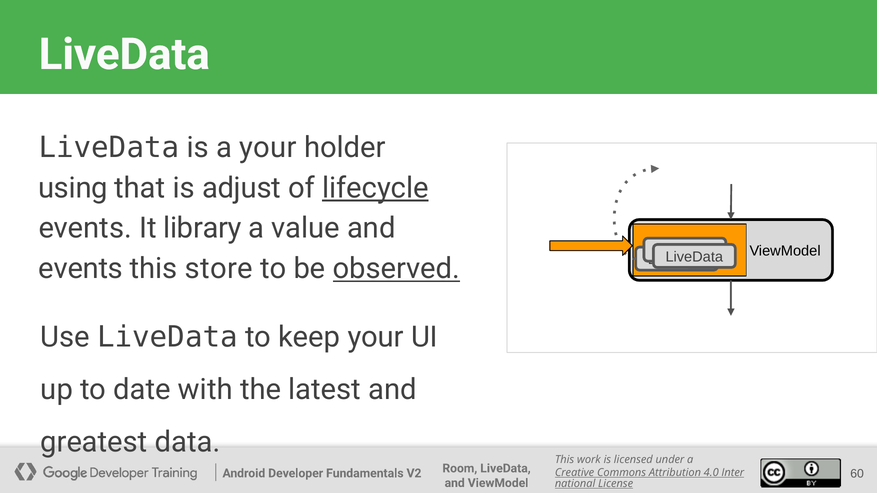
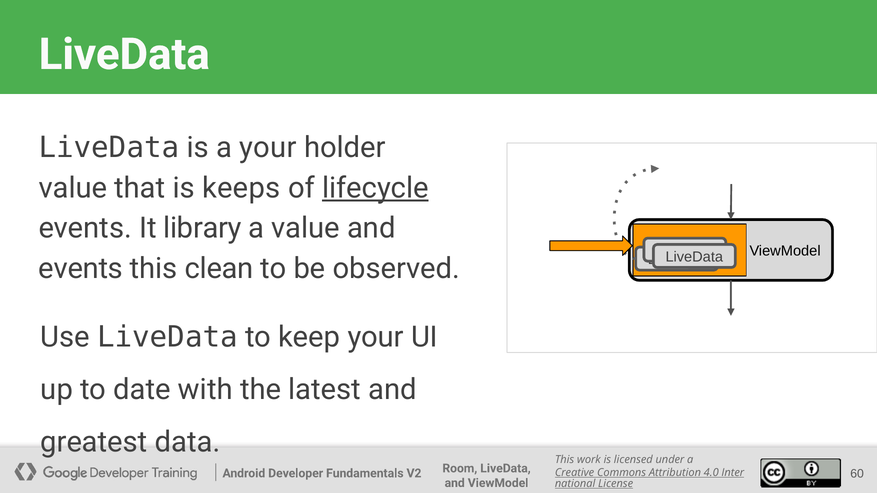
using at (73, 188): using -> value
adjust: adjust -> keeps
store: store -> clean
observed underline: present -> none
